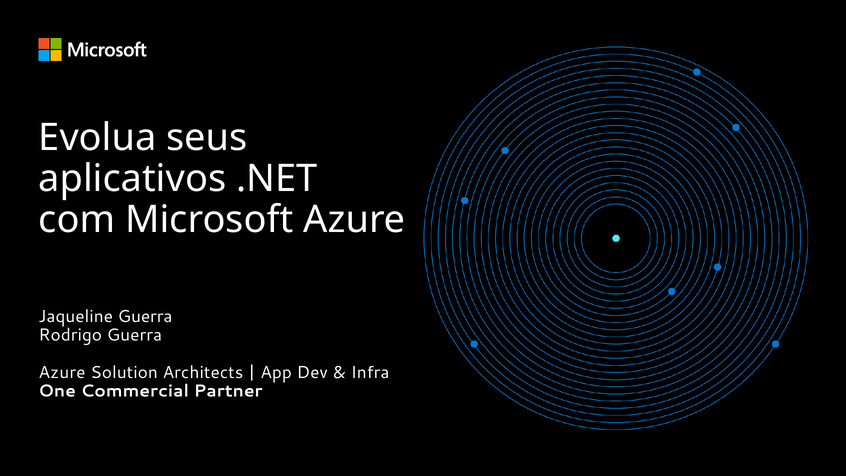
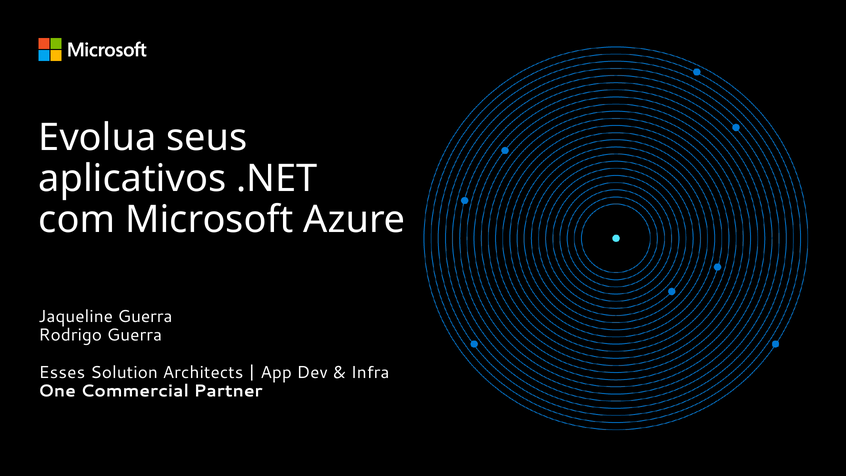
Azure at (62, 372): Azure -> Esses
